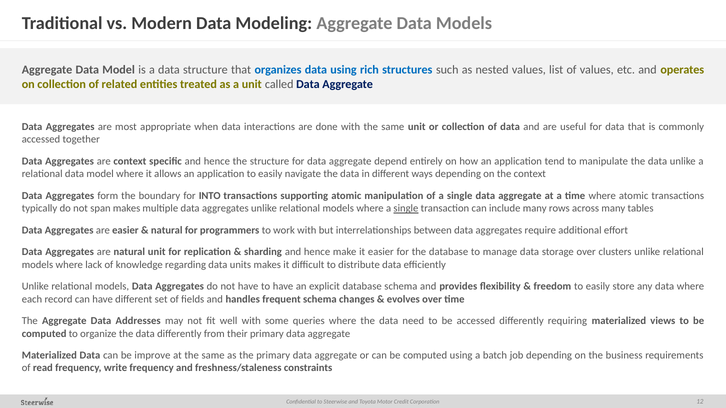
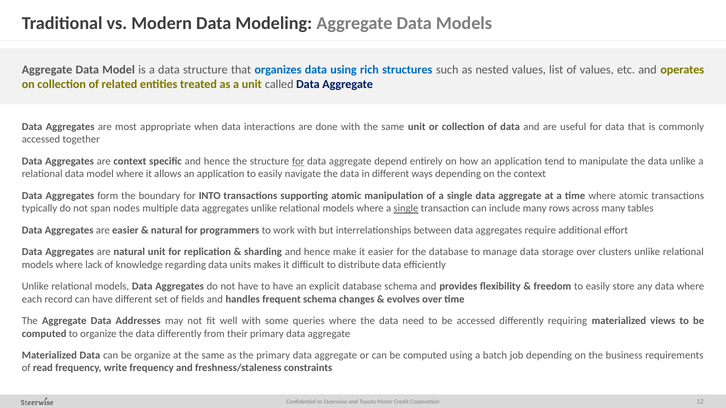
for at (298, 161) underline: none -> present
span makes: makes -> nodes
be improve: improve -> organize
